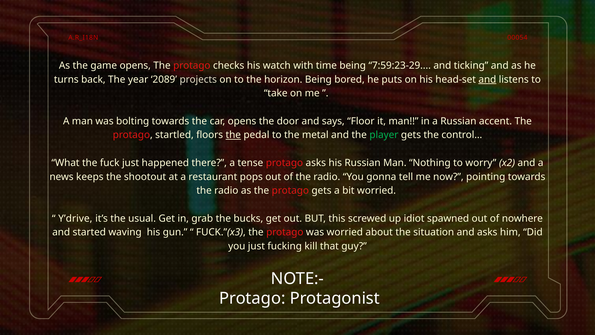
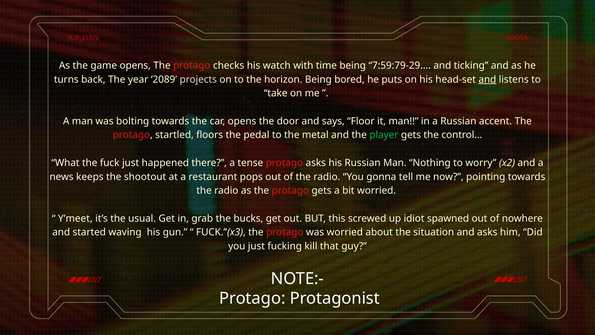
7:59:23-29: 7:59:23-29 -> 7:59:79-29
the at (233, 135) underline: present -> none
Y’drive: Y’drive -> Y’meet
